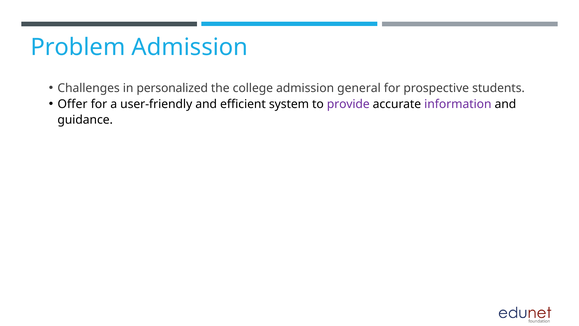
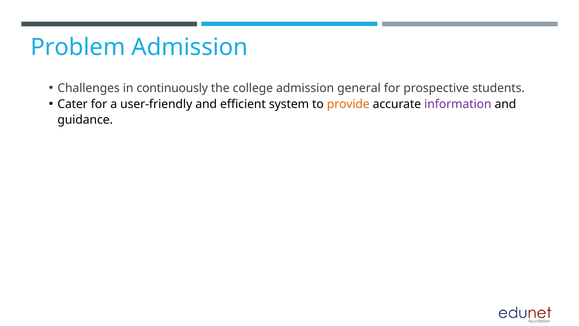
personalized: personalized -> continuously
Offer: Offer -> Cater
provide colour: purple -> orange
